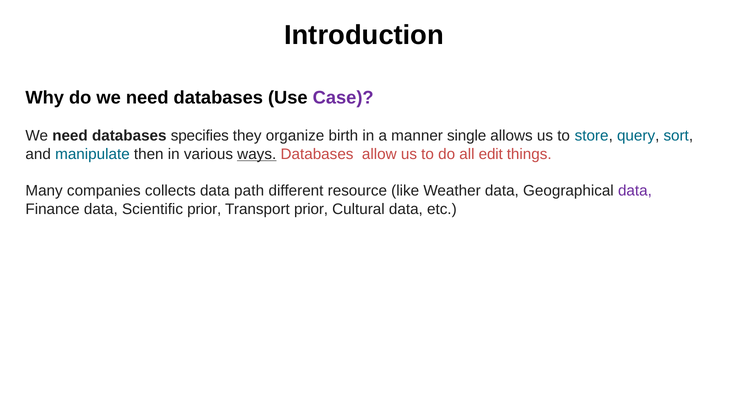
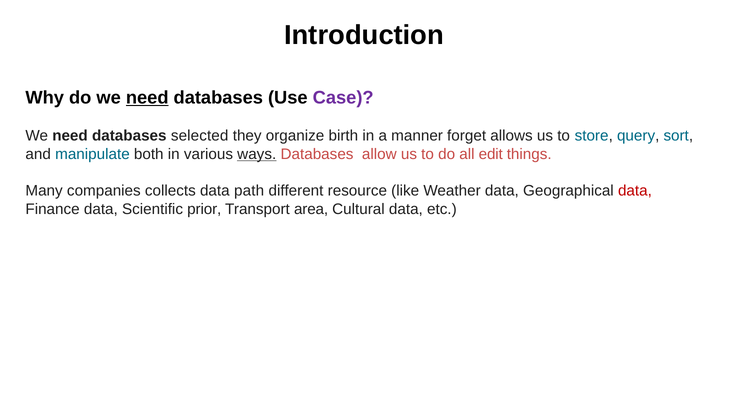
need at (147, 98) underline: none -> present
specifies: specifies -> selected
single: single -> forget
then: then -> both
data at (635, 191) colour: purple -> red
Transport prior: prior -> area
